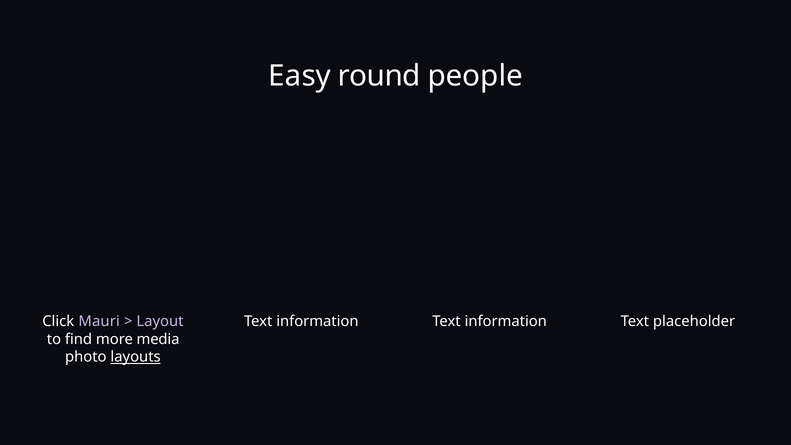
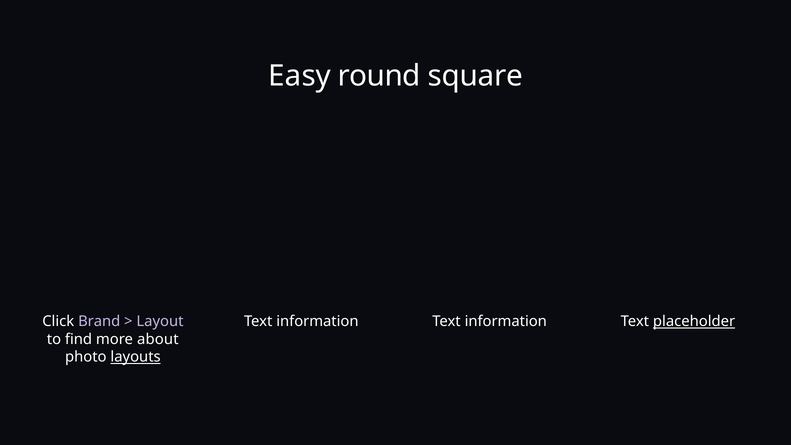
people: people -> square
Mauri: Mauri -> Brand
placeholder underline: none -> present
media: media -> about
